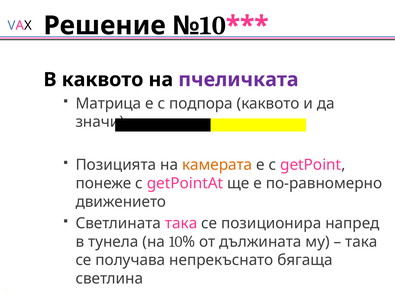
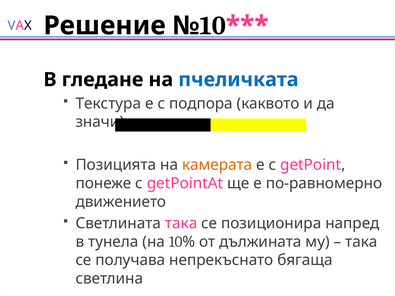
В каквото: каквото -> гледане
пчеличката colour: purple -> blue
Матрица: Матрица -> Текстура
